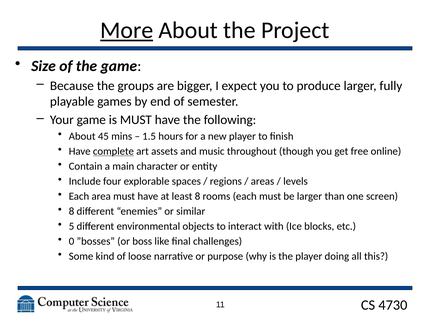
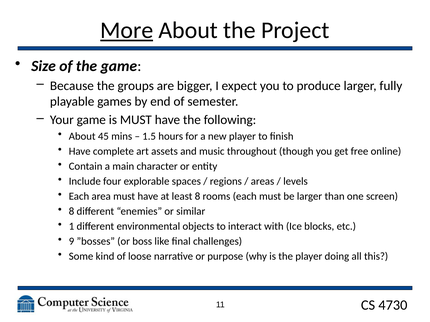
complete underline: present -> none
5: 5 -> 1
0: 0 -> 9
